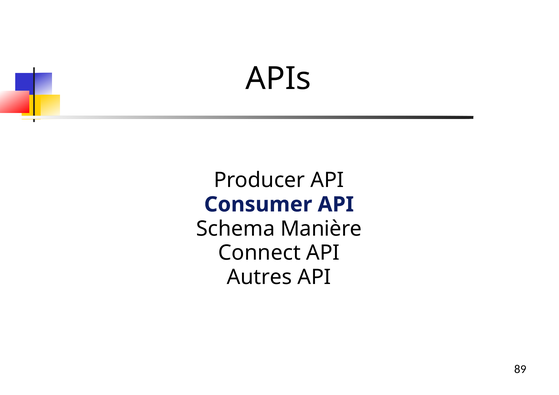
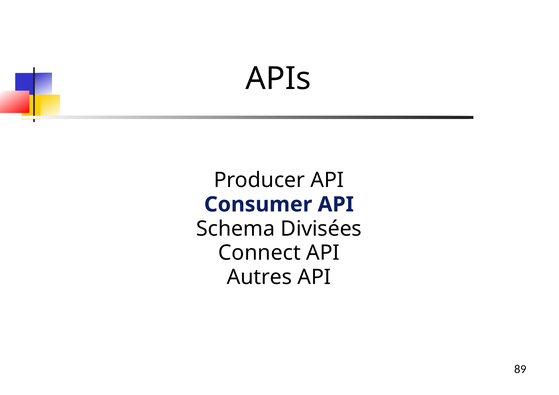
Manière: Manière -> Divisées
